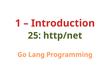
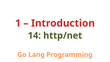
25: 25 -> 14
